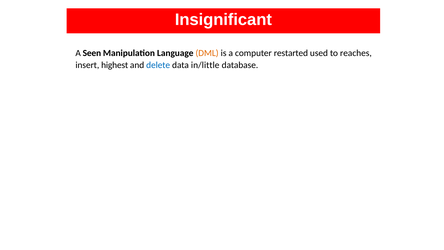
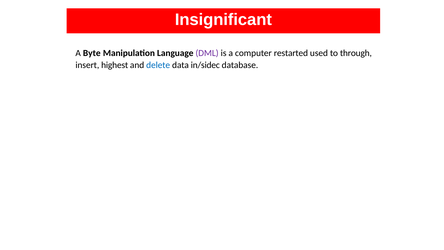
Seen: Seen -> Byte
DML colour: orange -> purple
reaches: reaches -> through
in/little: in/little -> in/sidec
